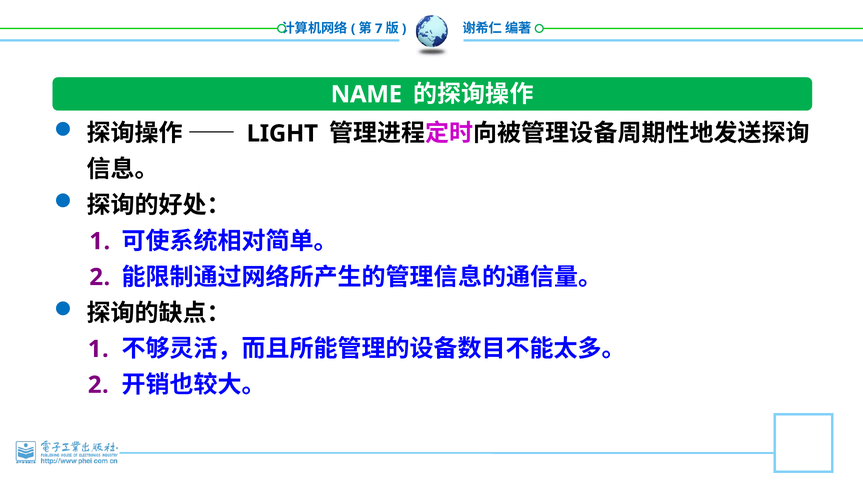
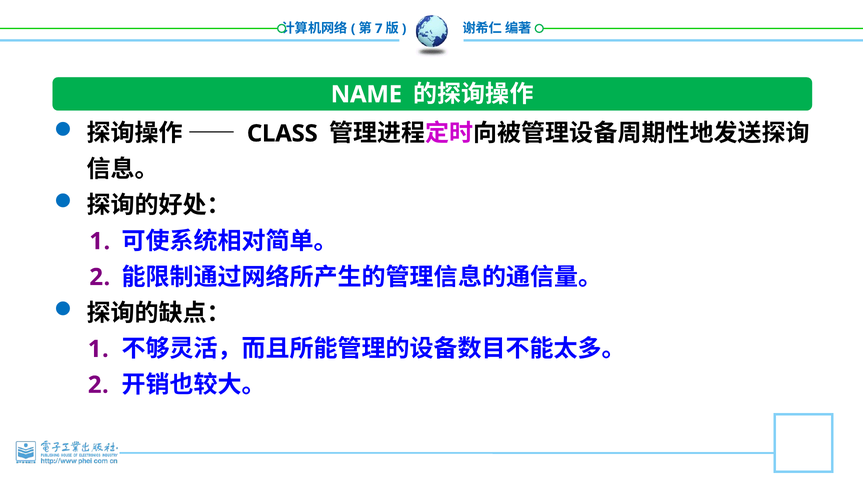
LIGHT: LIGHT -> CLASS
